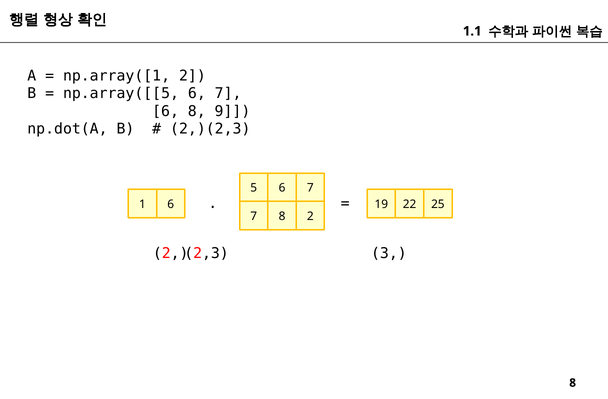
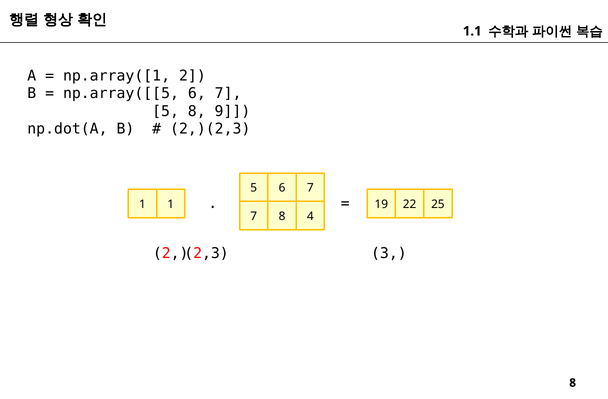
6 at (166, 111): 6 -> 5
1 6: 6 -> 1
8 2: 2 -> 4
